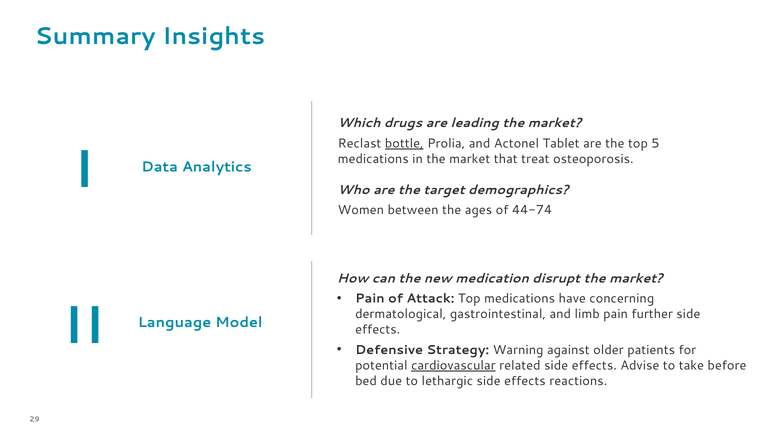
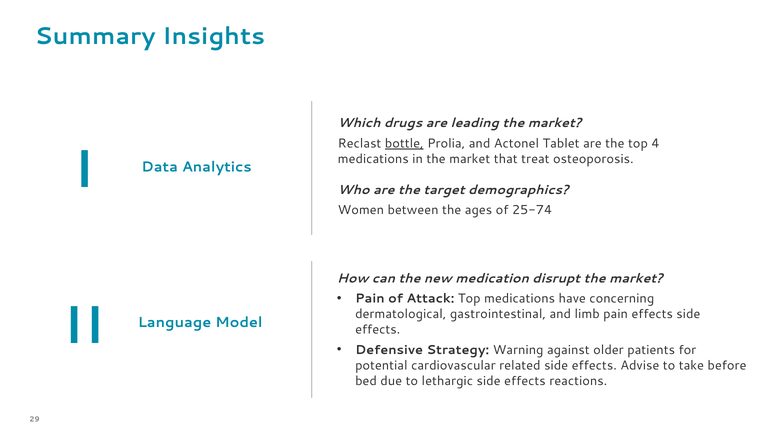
5: 5 -> 4
44-74: 44-74 -> 25-74
pain further: further -> effects
cardiovascular underline: present -> none
